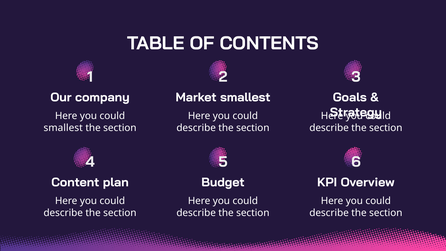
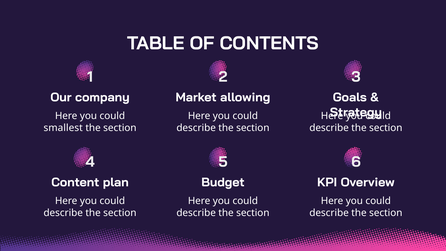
Market smallest: smallest -> allowing
